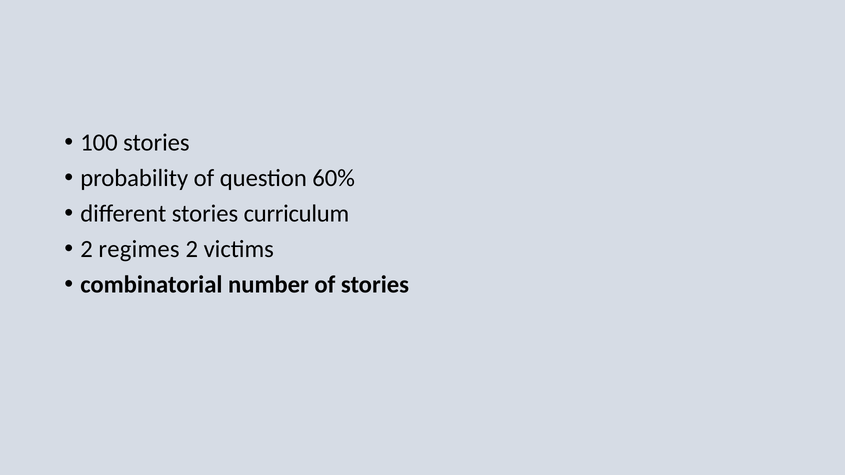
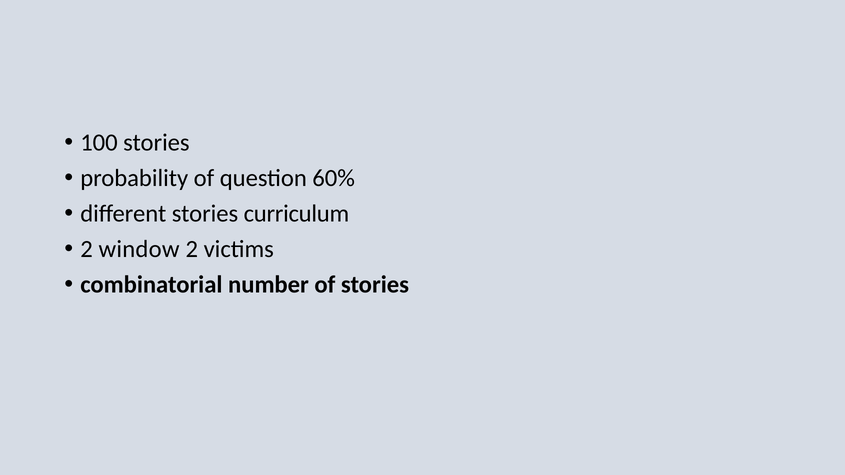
regimes: regimes -> window
